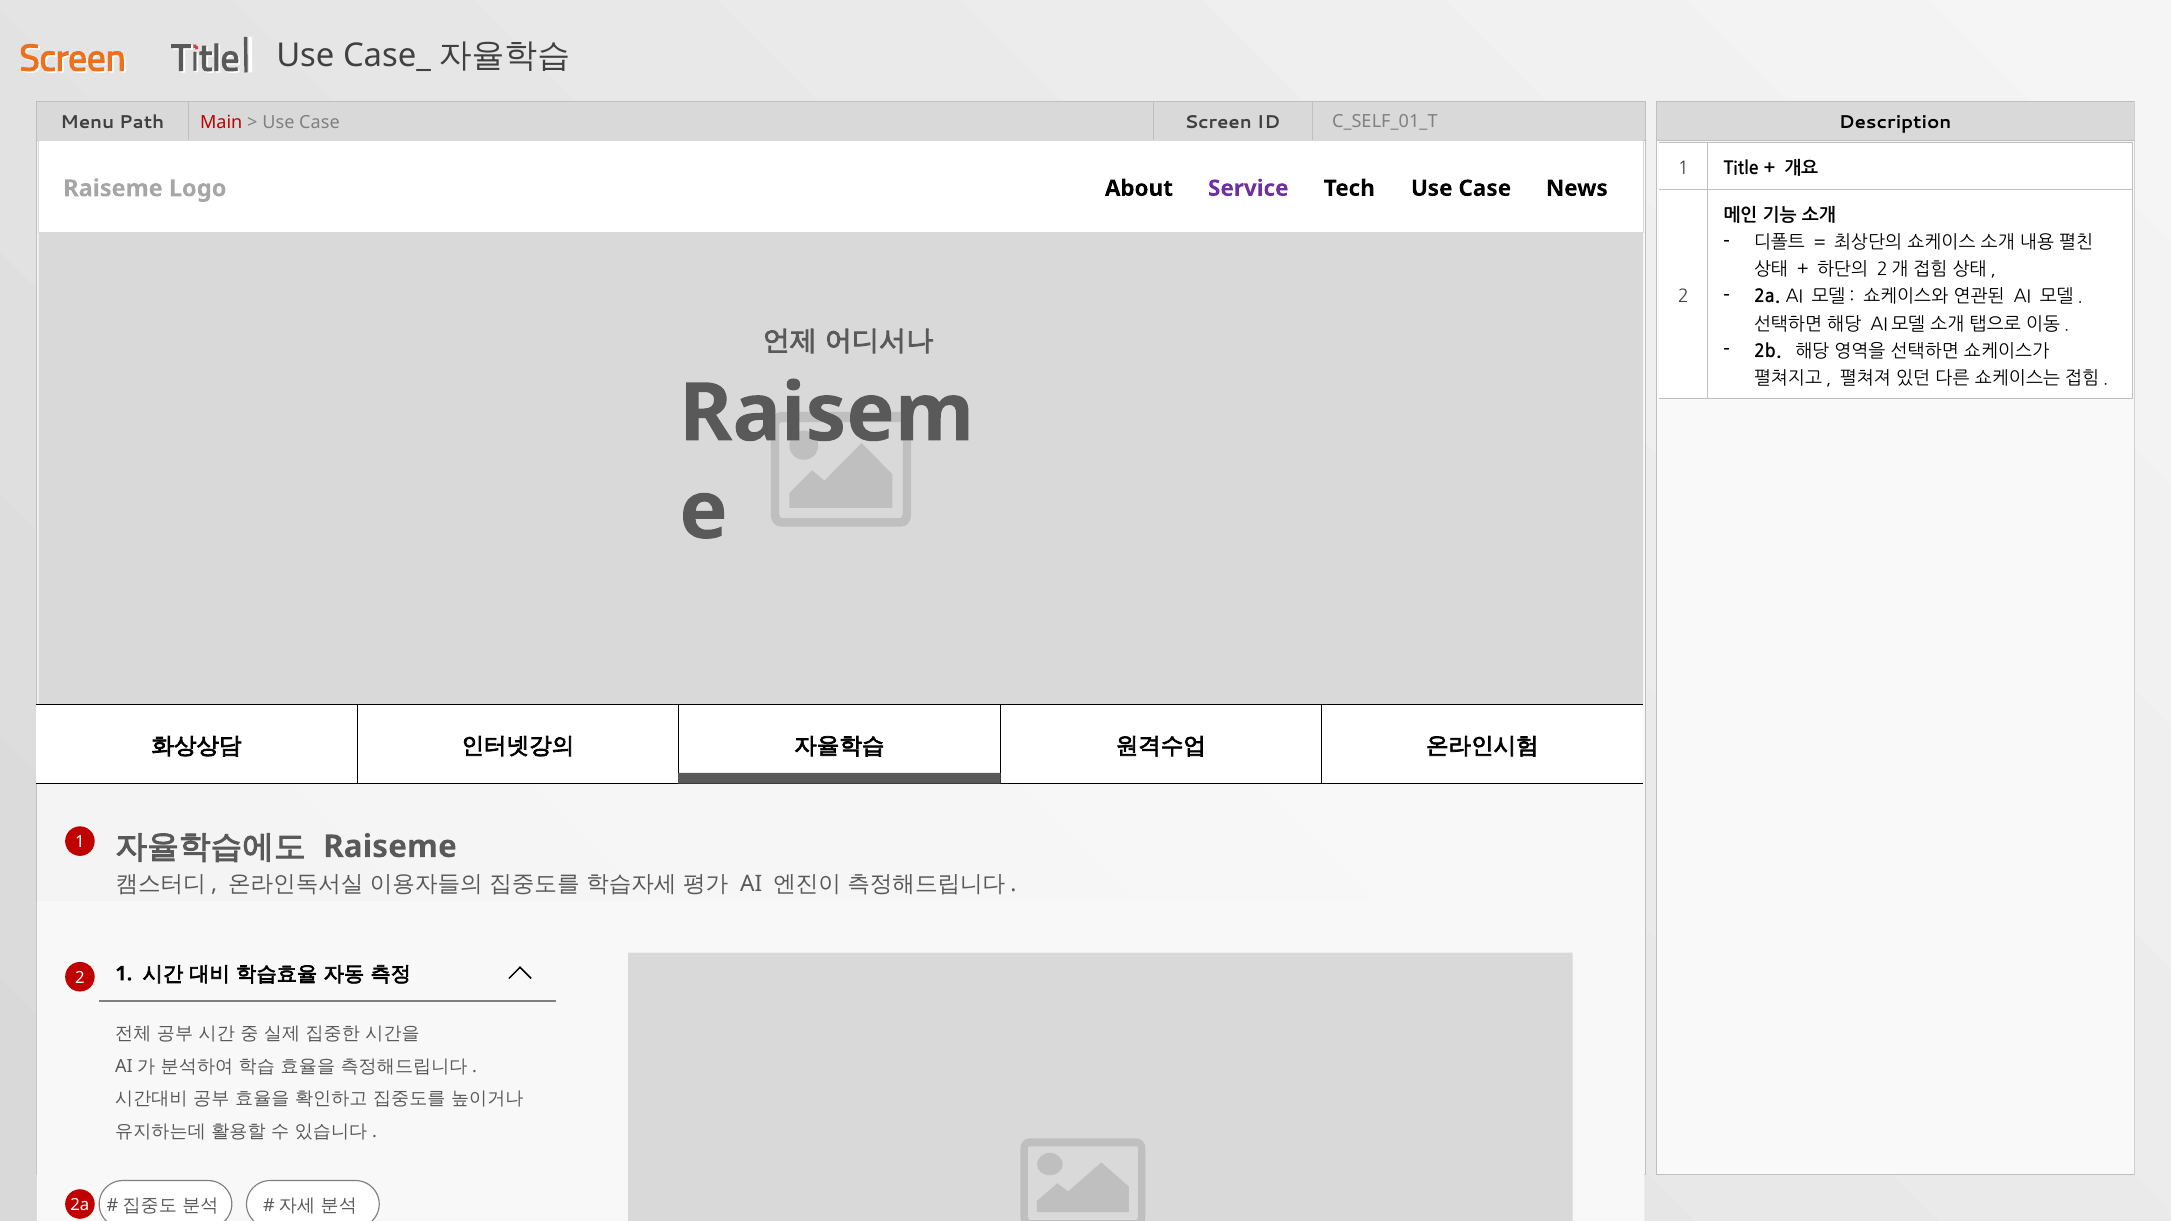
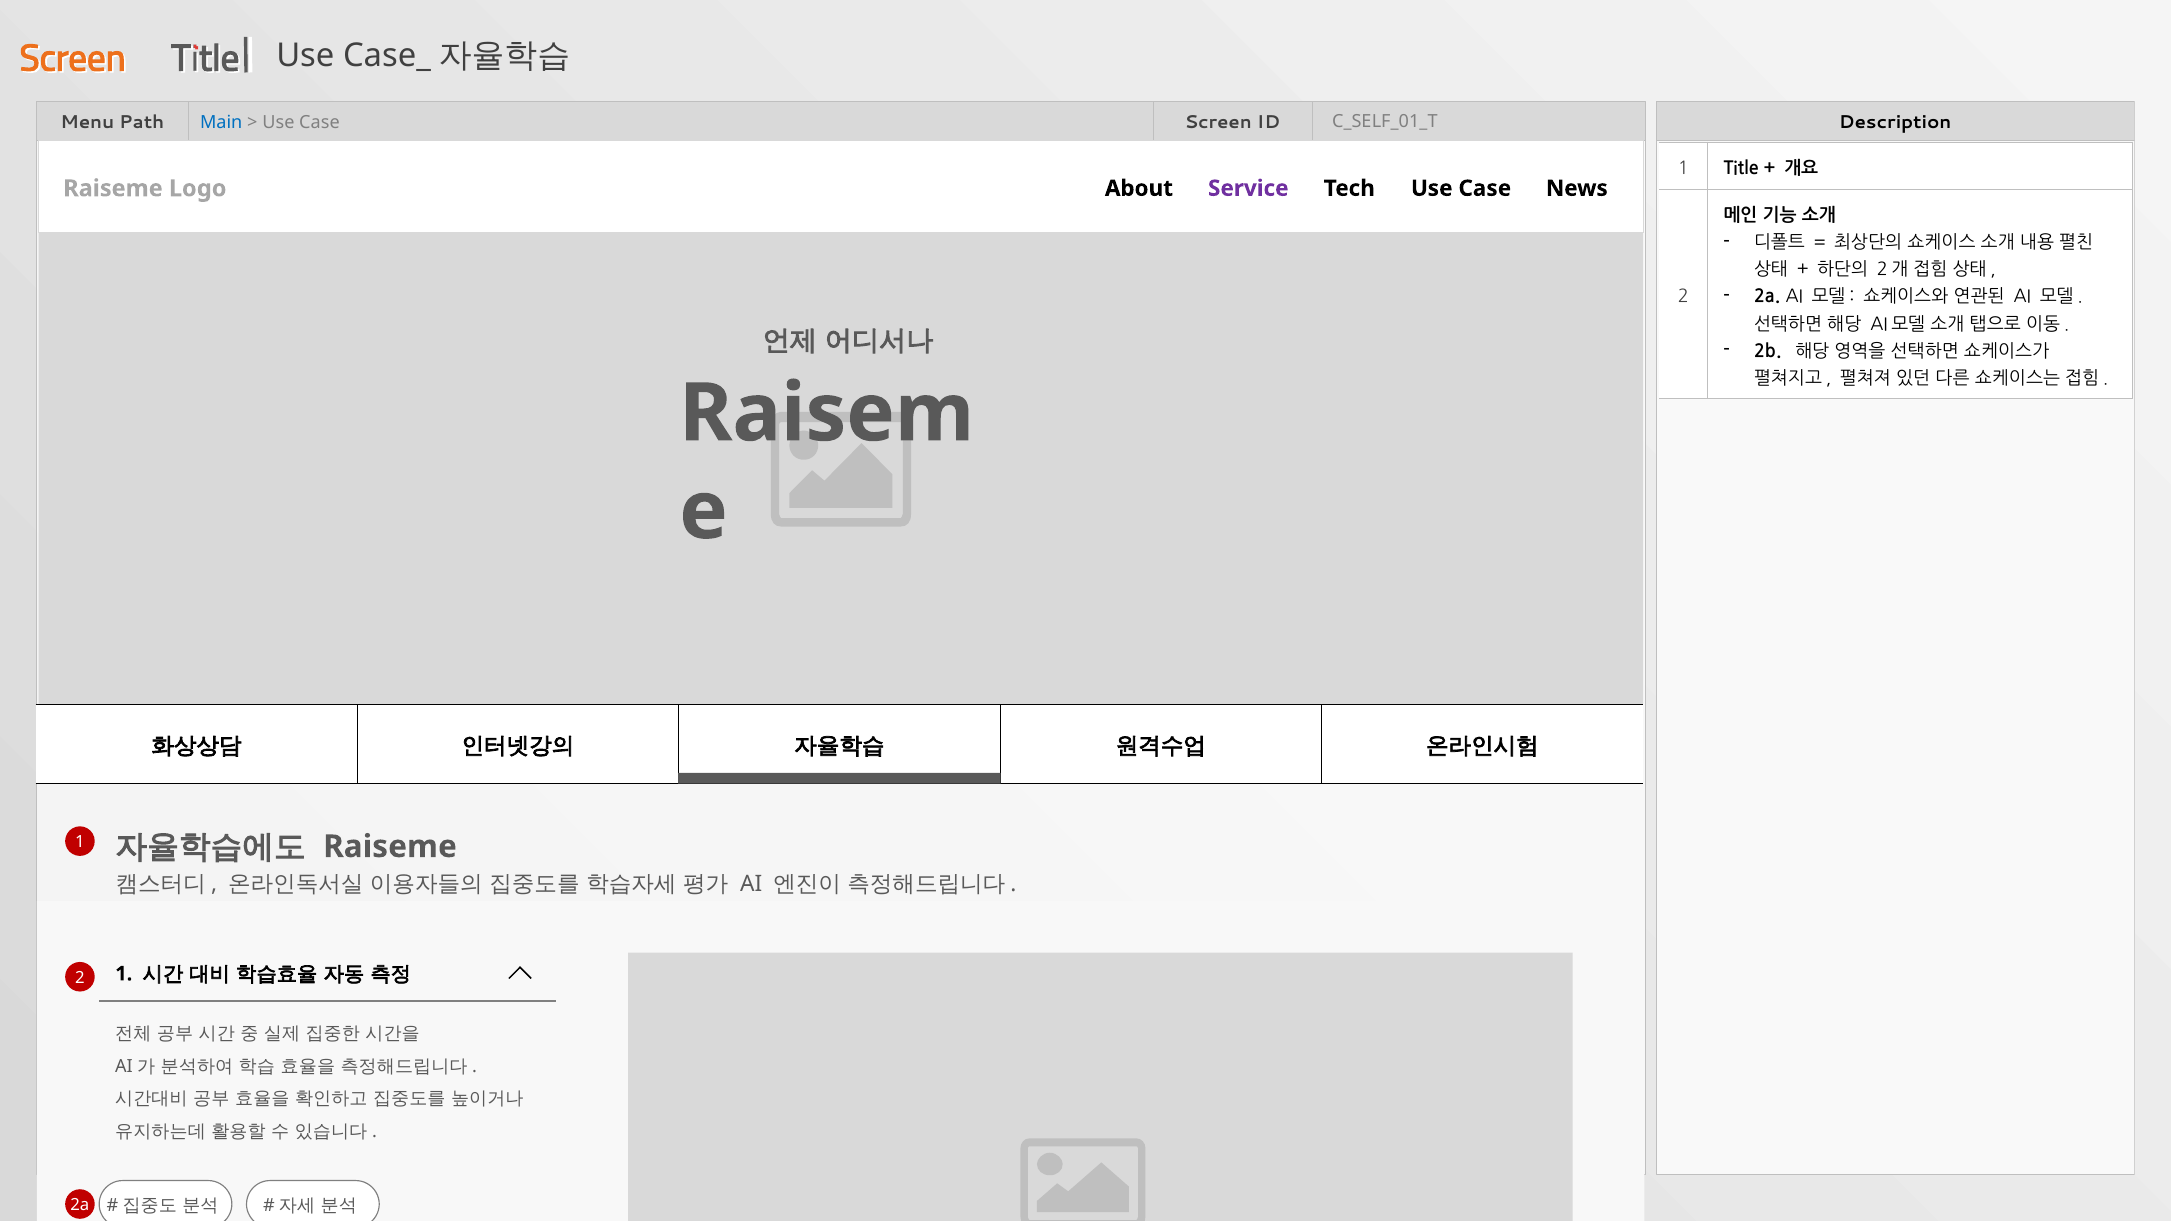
Main colour: red -> blue
